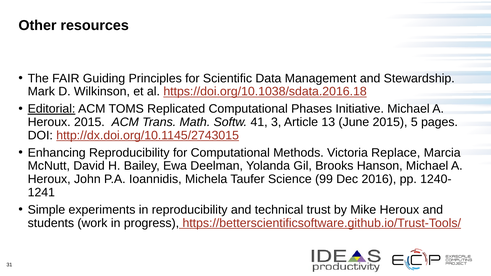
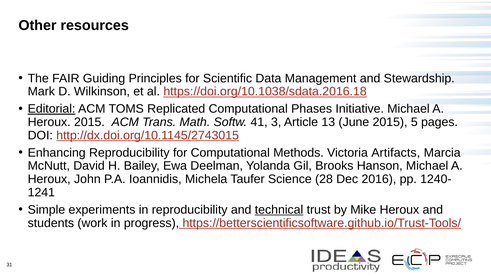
Replace: Replace -> Artifacts
99: 99 -> 28
technical underline: none -> present
